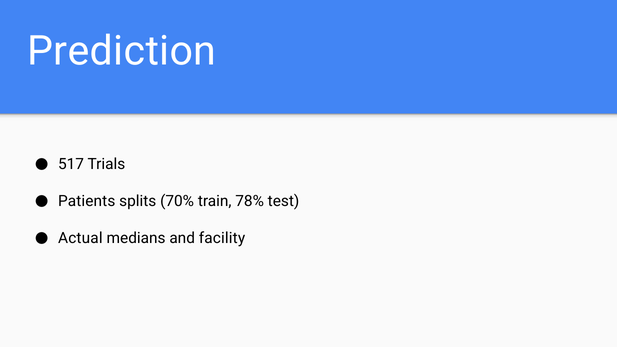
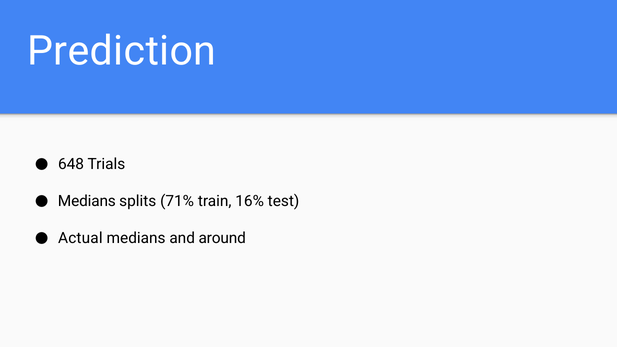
517: 517 -> 648
Patients at (87, 201): Patients -> Medians
70%: 70% -> 71%
78%: 78% -> 16%
facility: facility -> around
